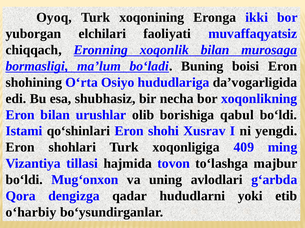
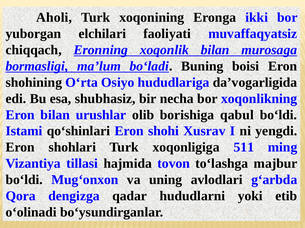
Oyoq: Oyoq -> Aholi
409: 409 -> 511
o‘harbiy: o‘harbiy -> o‘olinadi
